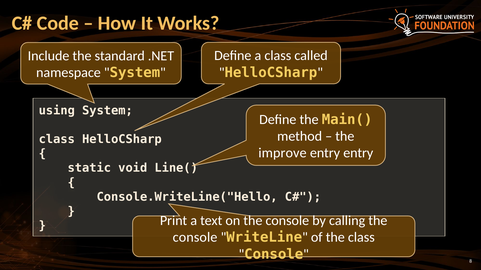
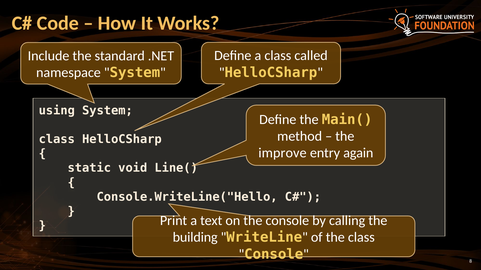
entry entry: entry -> again
console at (195, 238): console -> building
